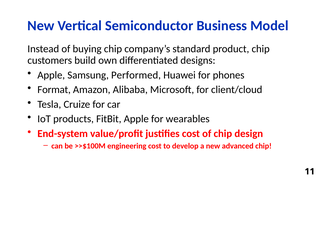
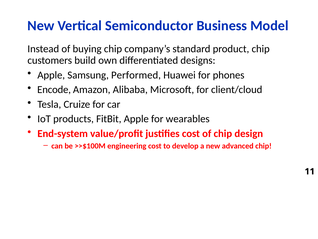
Format: Format -> Encode
